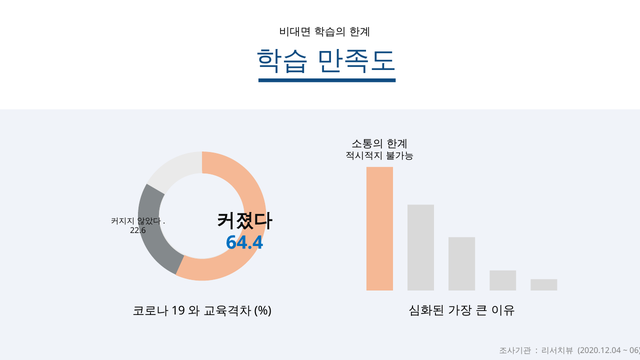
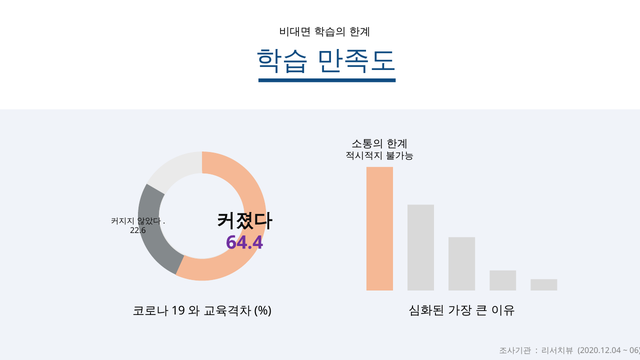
64.4 colour: blue -> purple
